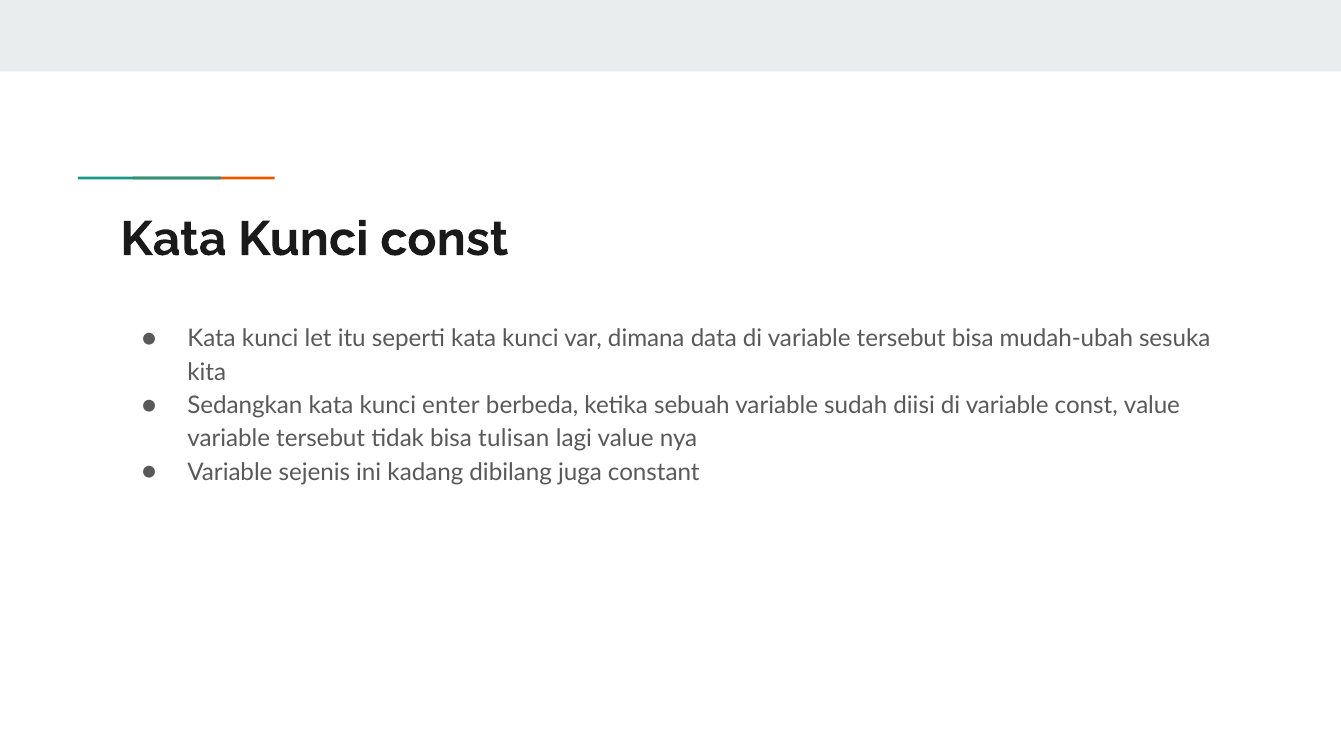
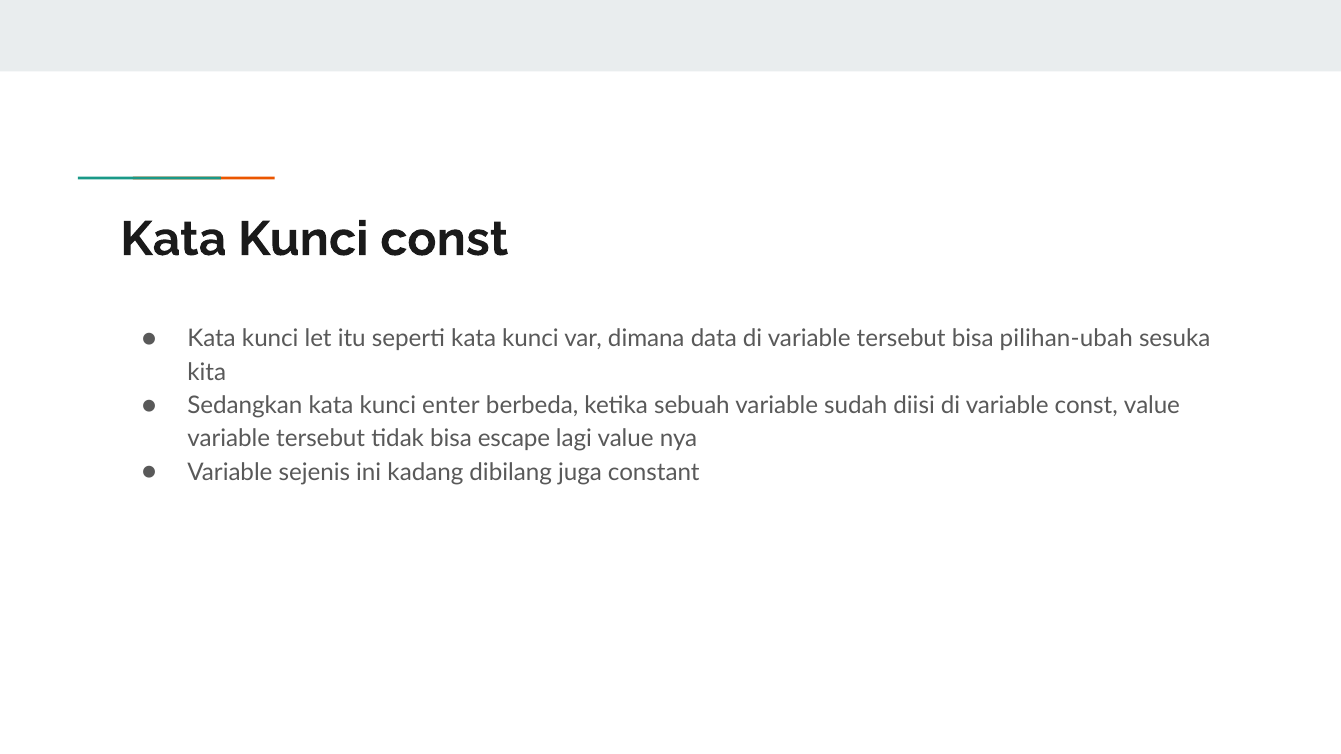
mudah-ubah: mudah-ubah -> pilihan-ubah
tulisan: tulisan -> escape
